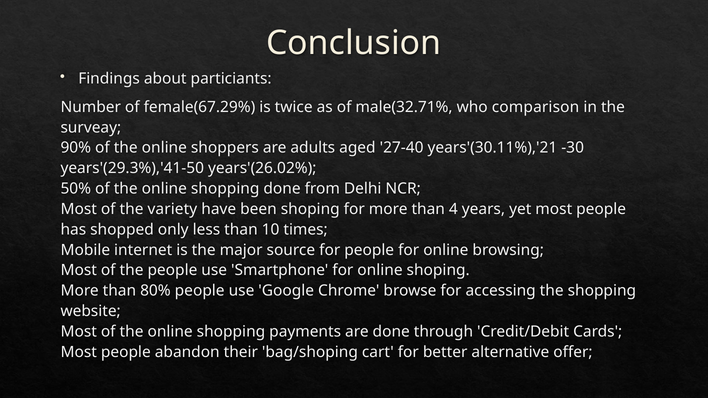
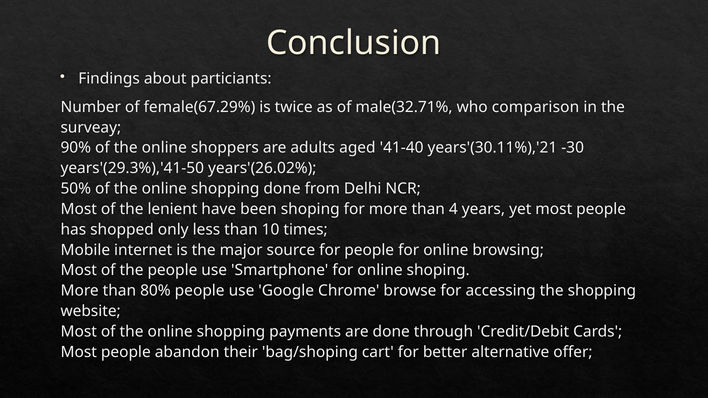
27-40: 27-40 -> 41-40
variety: variety -> lenient
